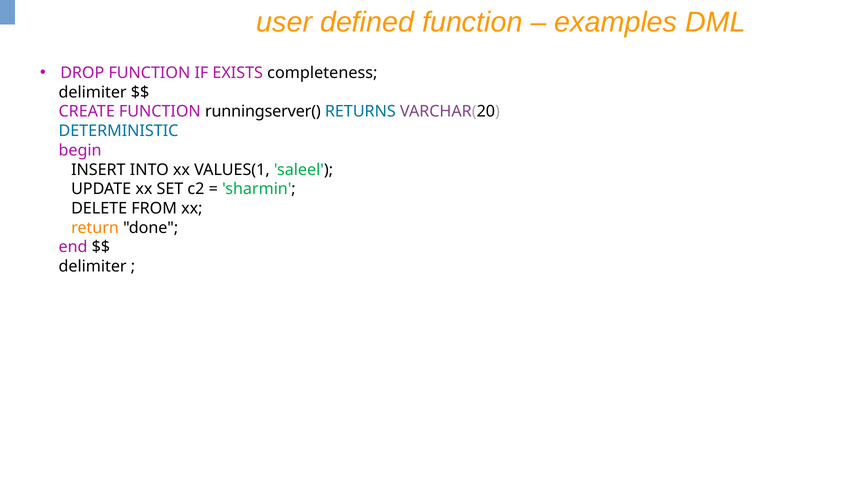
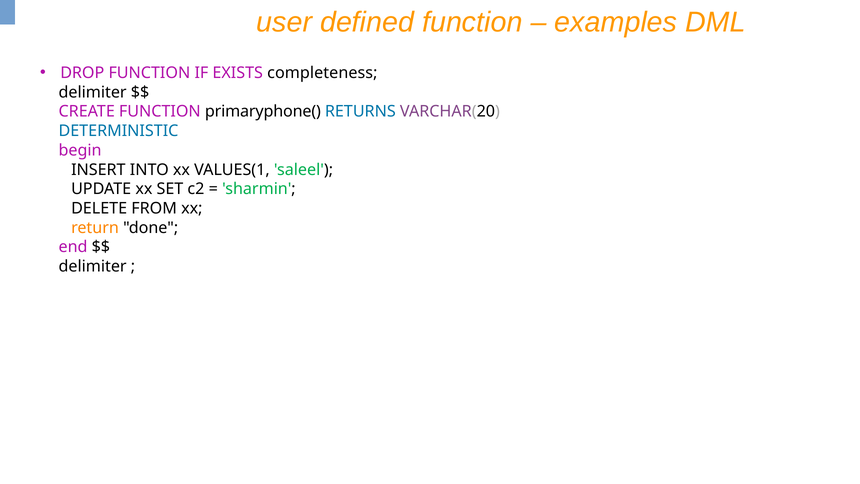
runningserver(: runningserver( -> primaryphone(
